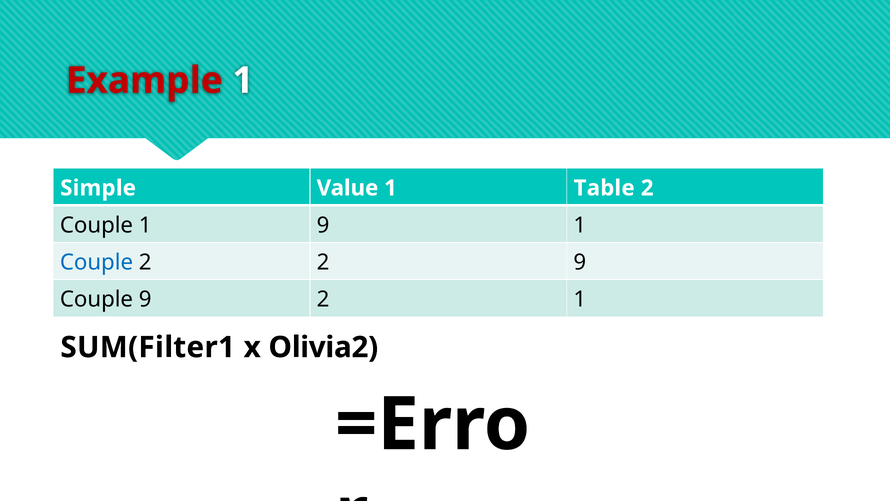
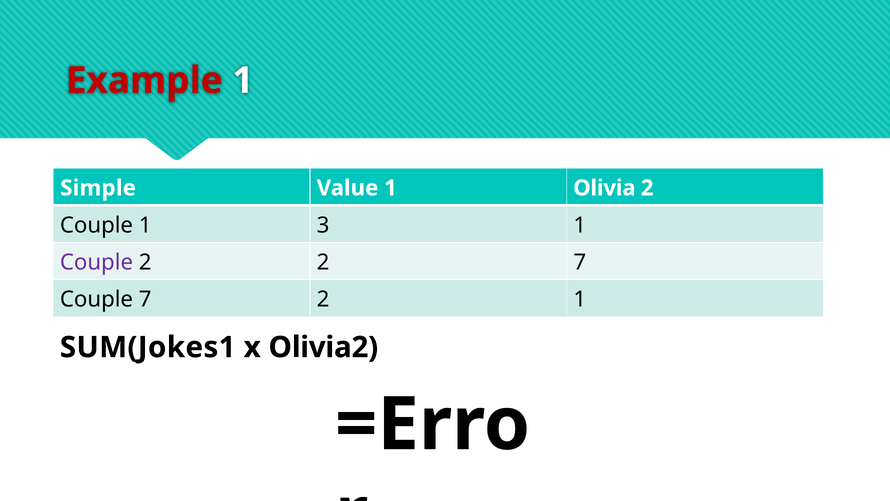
Table: Table -> Olivia
1 9: 9 -> 3
Couple at (96, 262) colour: blue -> purple
2 9: 9 -> 7
Couple 9: 9 -> 7
SUM(Filter1: SUM(Filter1 -> SUM(Jokes1
